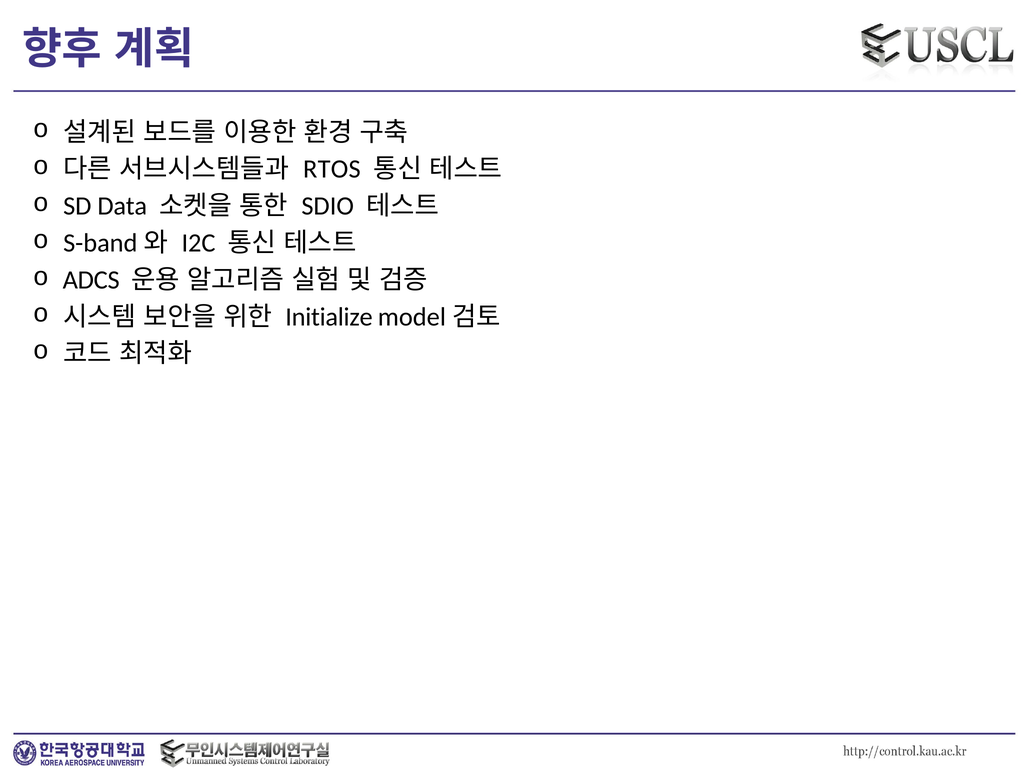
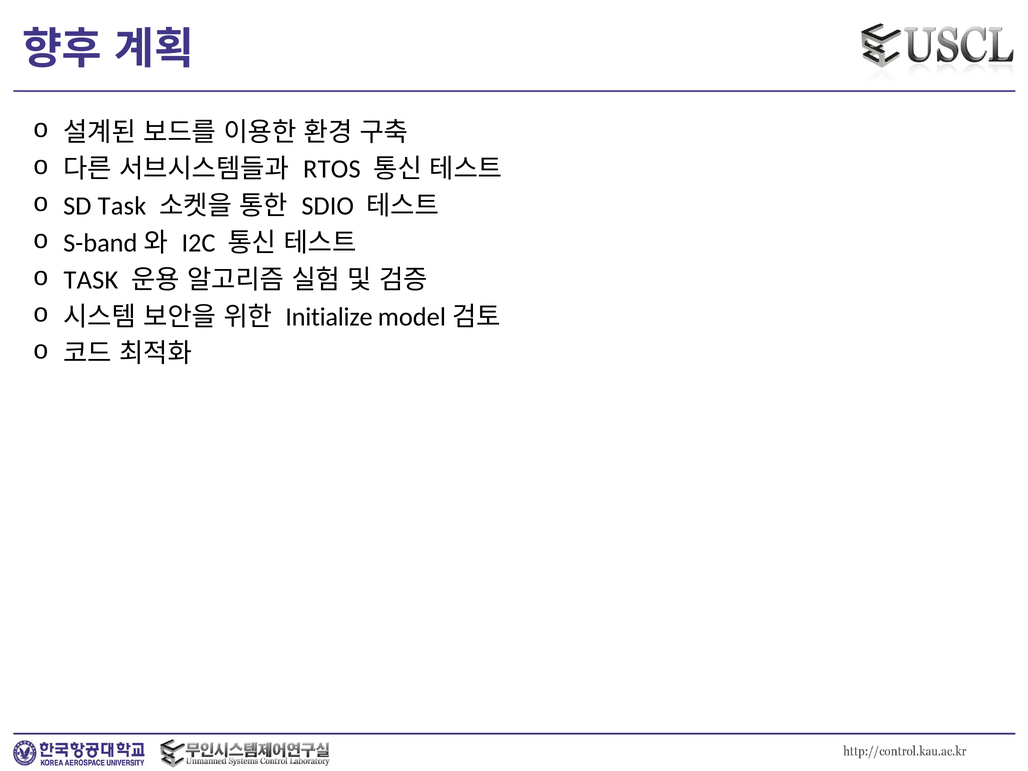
SD Data: Data -> Task
ADCS at (91, 280): ADCS -> TASK
